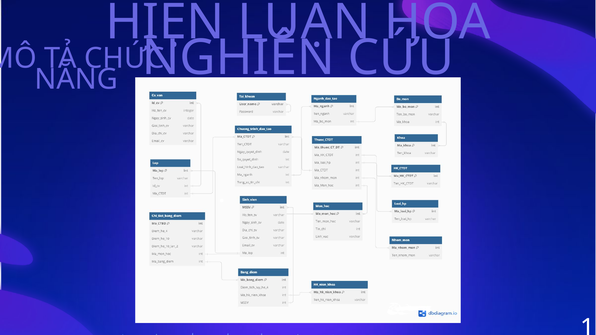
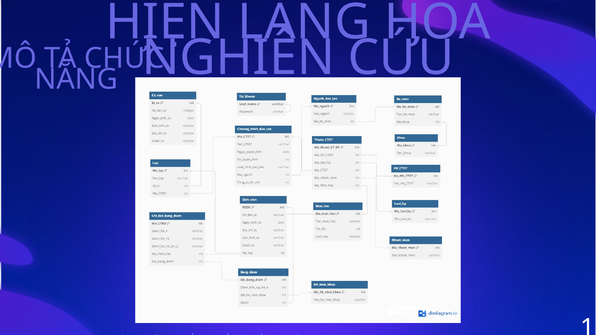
LUẬN: LUẬN -> LẮNG
